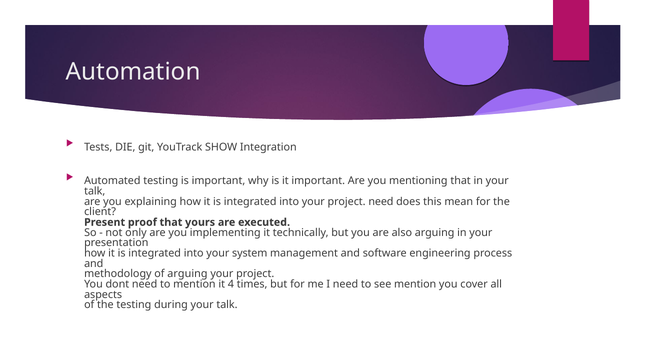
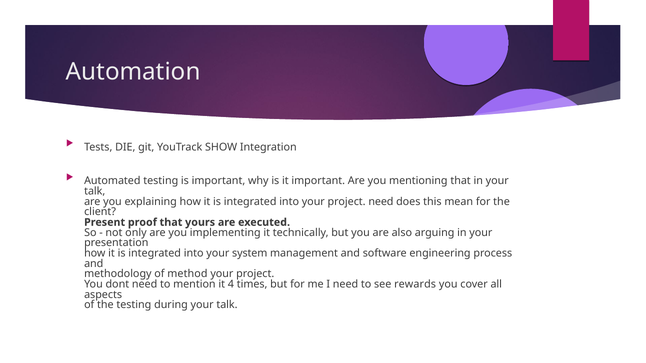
of arguing: arguing -> method
see mention: mention -> rewards
